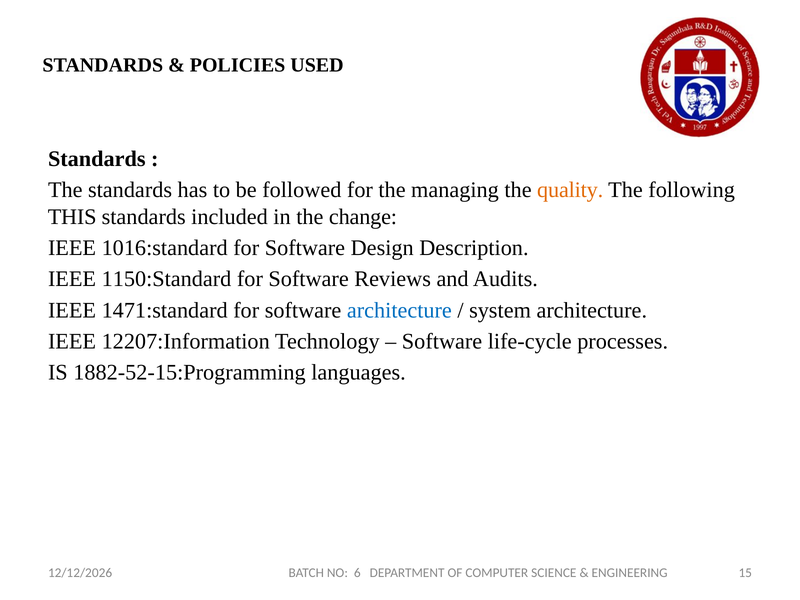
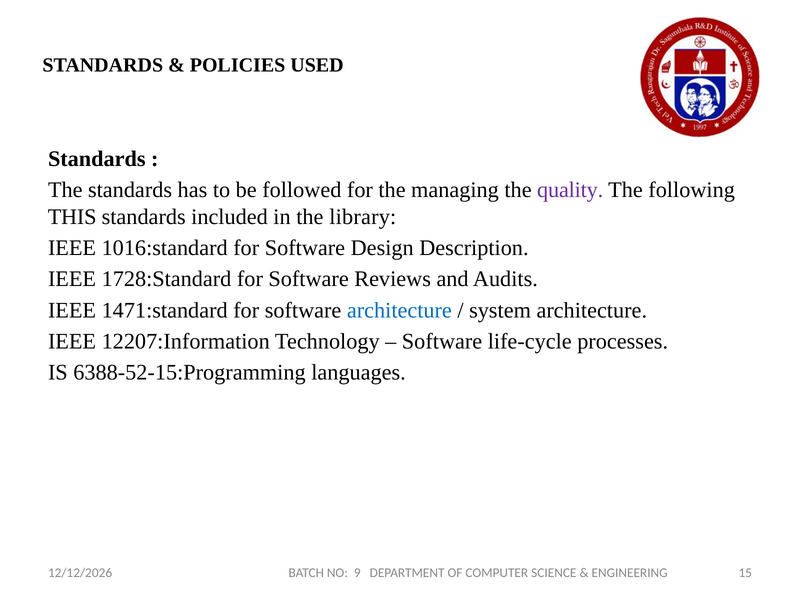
quality colour: orange -> purple
change: change -> library
1150:Standard: 1150:Standard -> 1728:Standard
1882-52-15:Programming: 1882-52-15:Programming -> 6388-52-15:Programming
6: 6 -> 9
